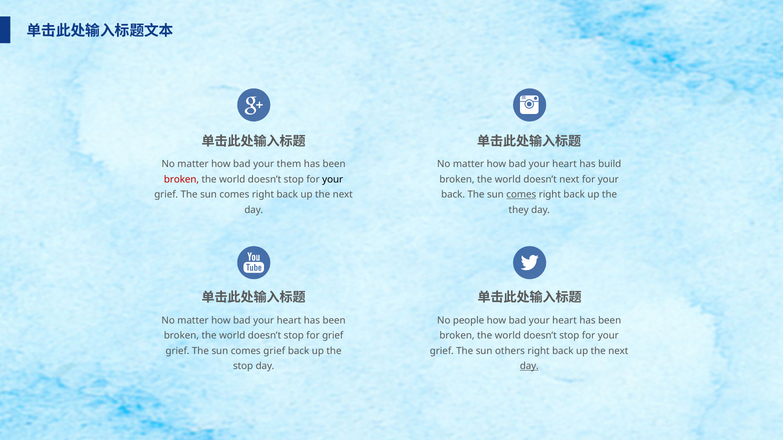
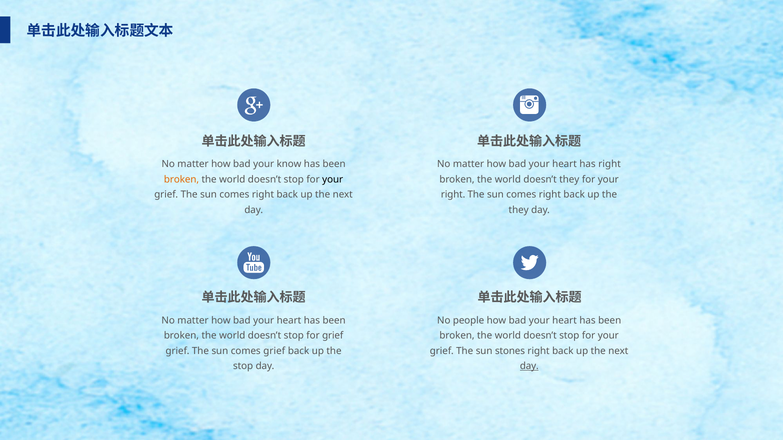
them: them -> know
has build: build -> right
broken at (181, 180) colour: red -> orange
doesn’t next: next -> they
back at (453, 195): back -> right
comes at (521, 195) underline: present -> none
others: others -> stones
